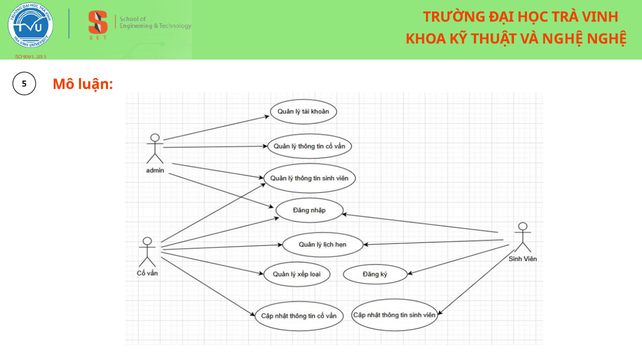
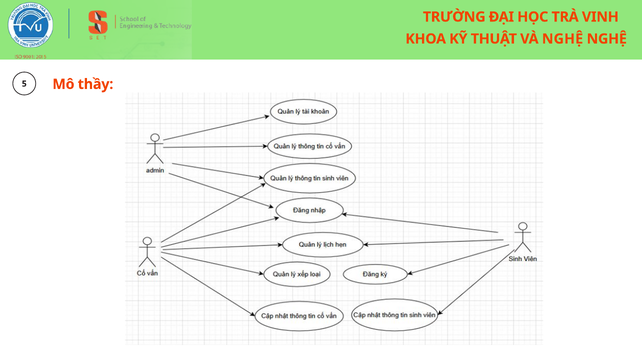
luận: luận -> thầy
